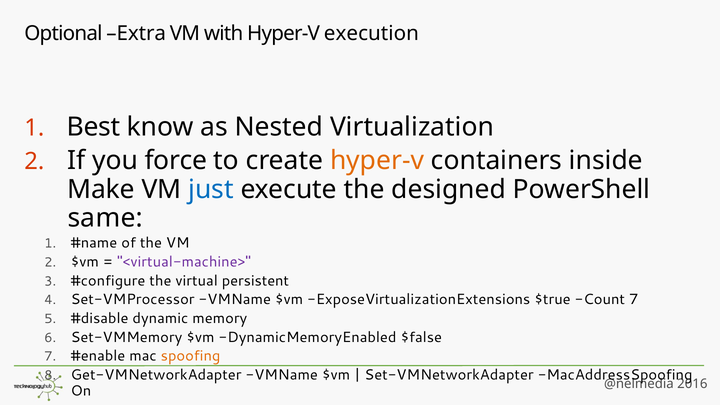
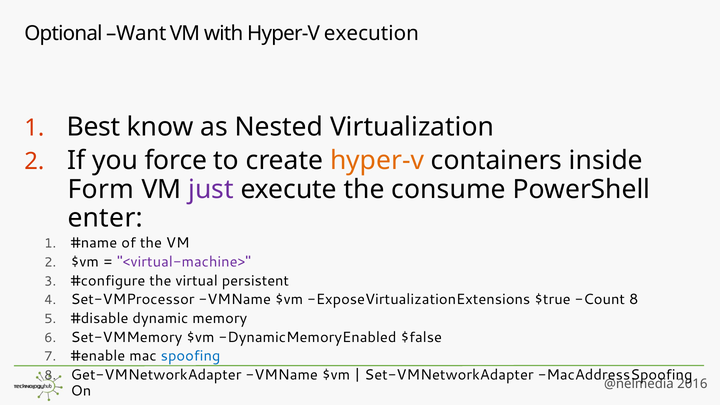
Extra: Extra -> Want
Make: Make -> Form
just colour: blue -> purple
designed: designed -> consume
same: same -> enter
Count 7: 7 -> 8
spoofing colour: orange -> blue
